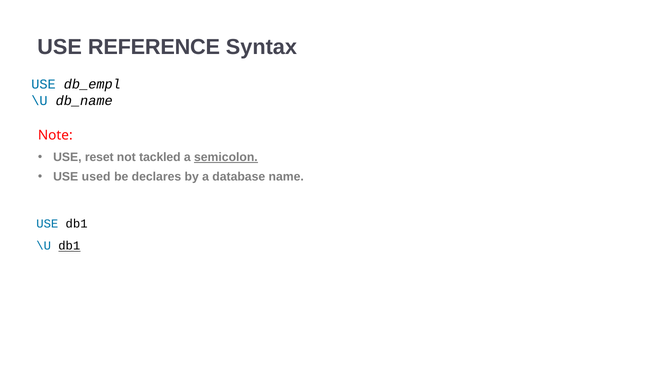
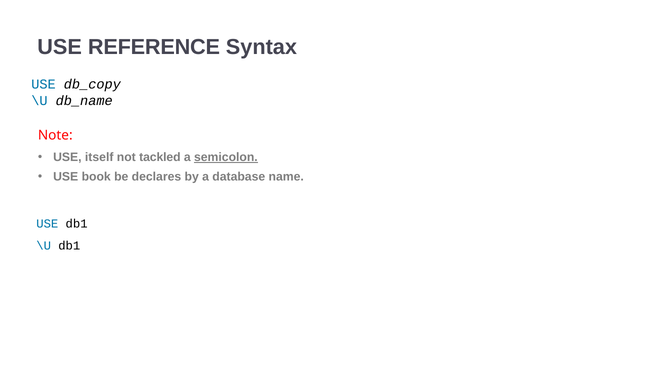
db_empl: db_empl -> db_copy
reset: reset -> itself
used: used -> book
db1 at (69, 246) underline: present -> none
